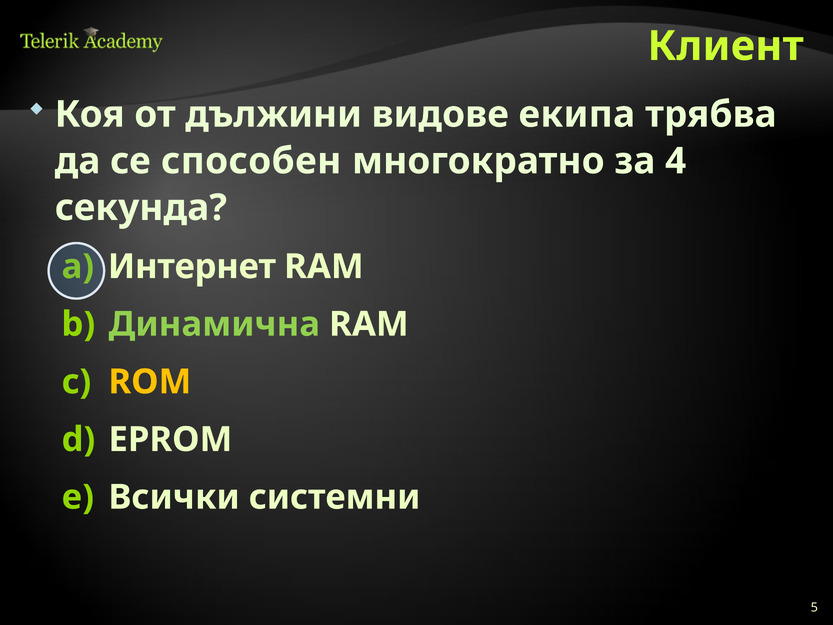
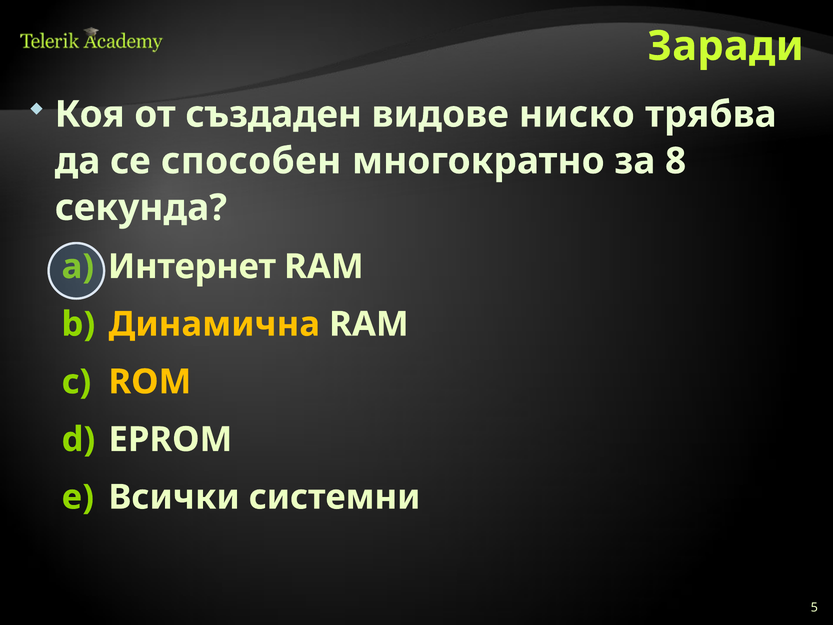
Клиент: Клиент -> Заради
дължини: дължини -> създаден
екипа: екипа -> ниско
4: 4 -> 8
Динамична colour: light green -> yellow
